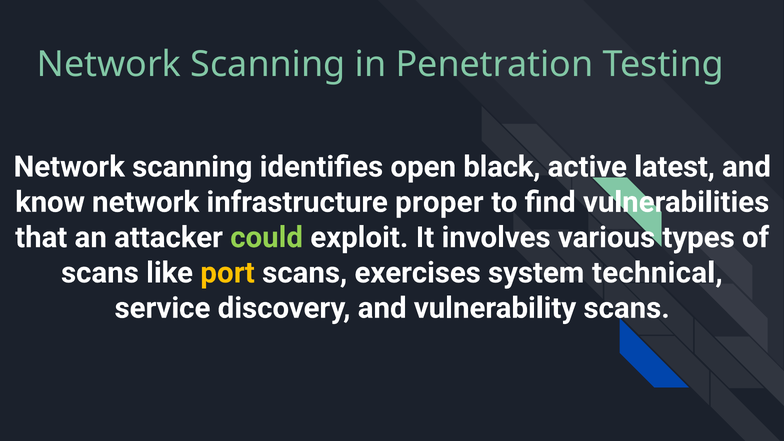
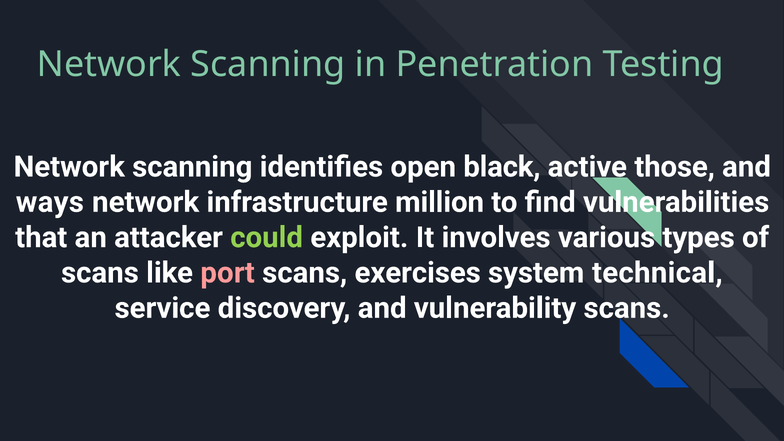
latest: latest -> those
know: know -> ways
proper: proper -> million
port colour: yellow -> pink
